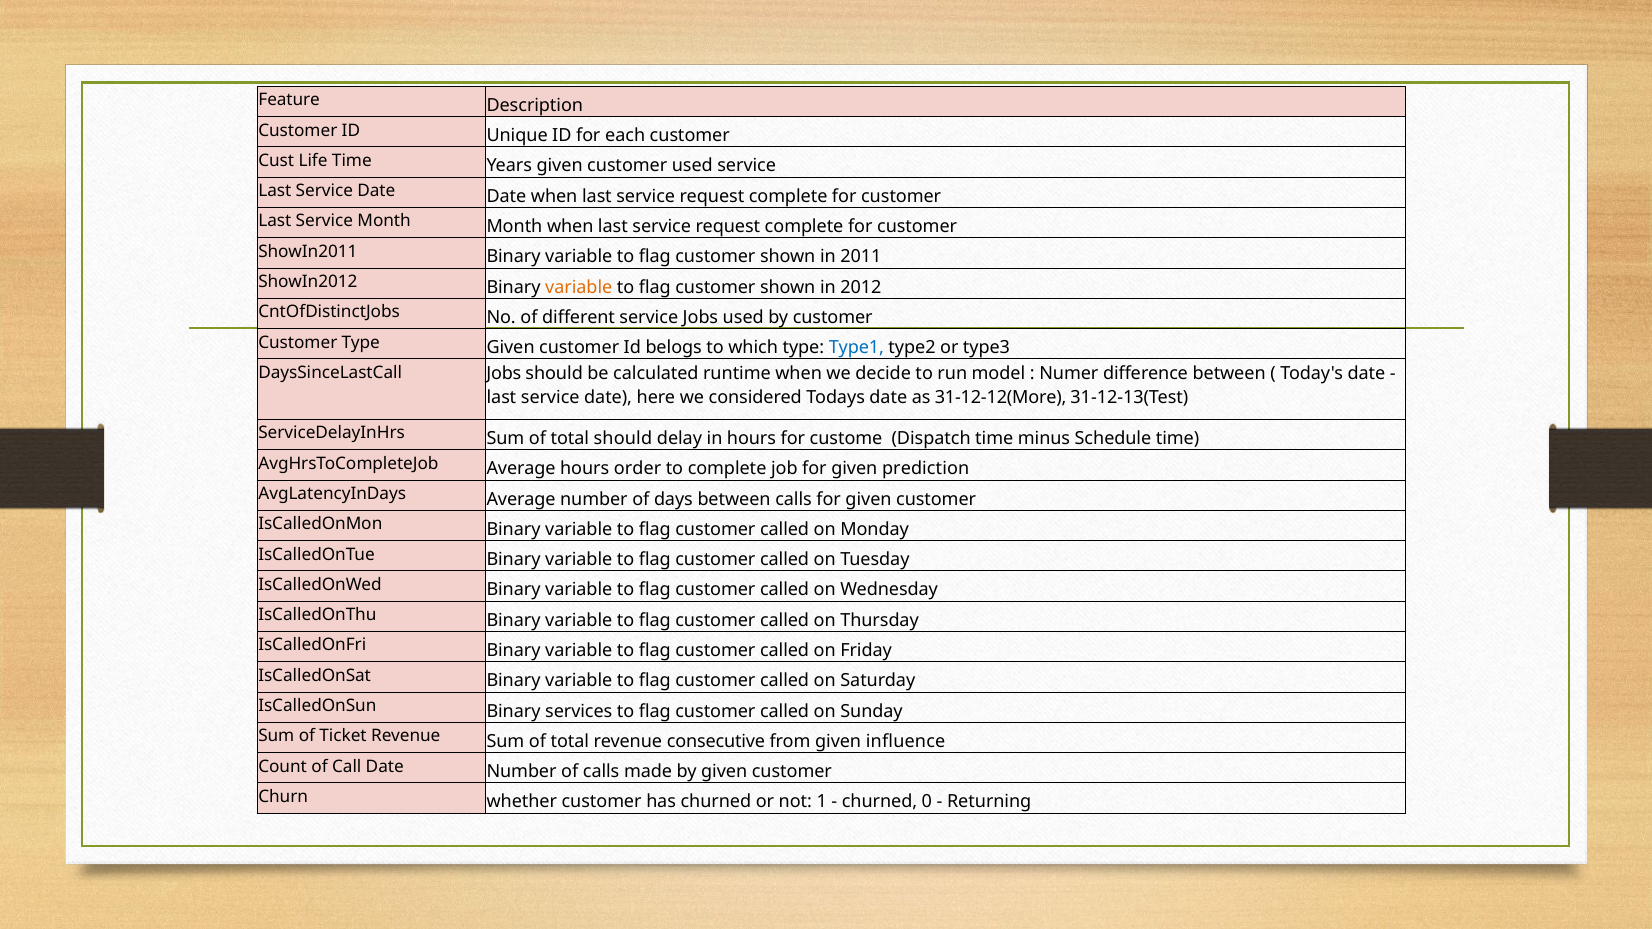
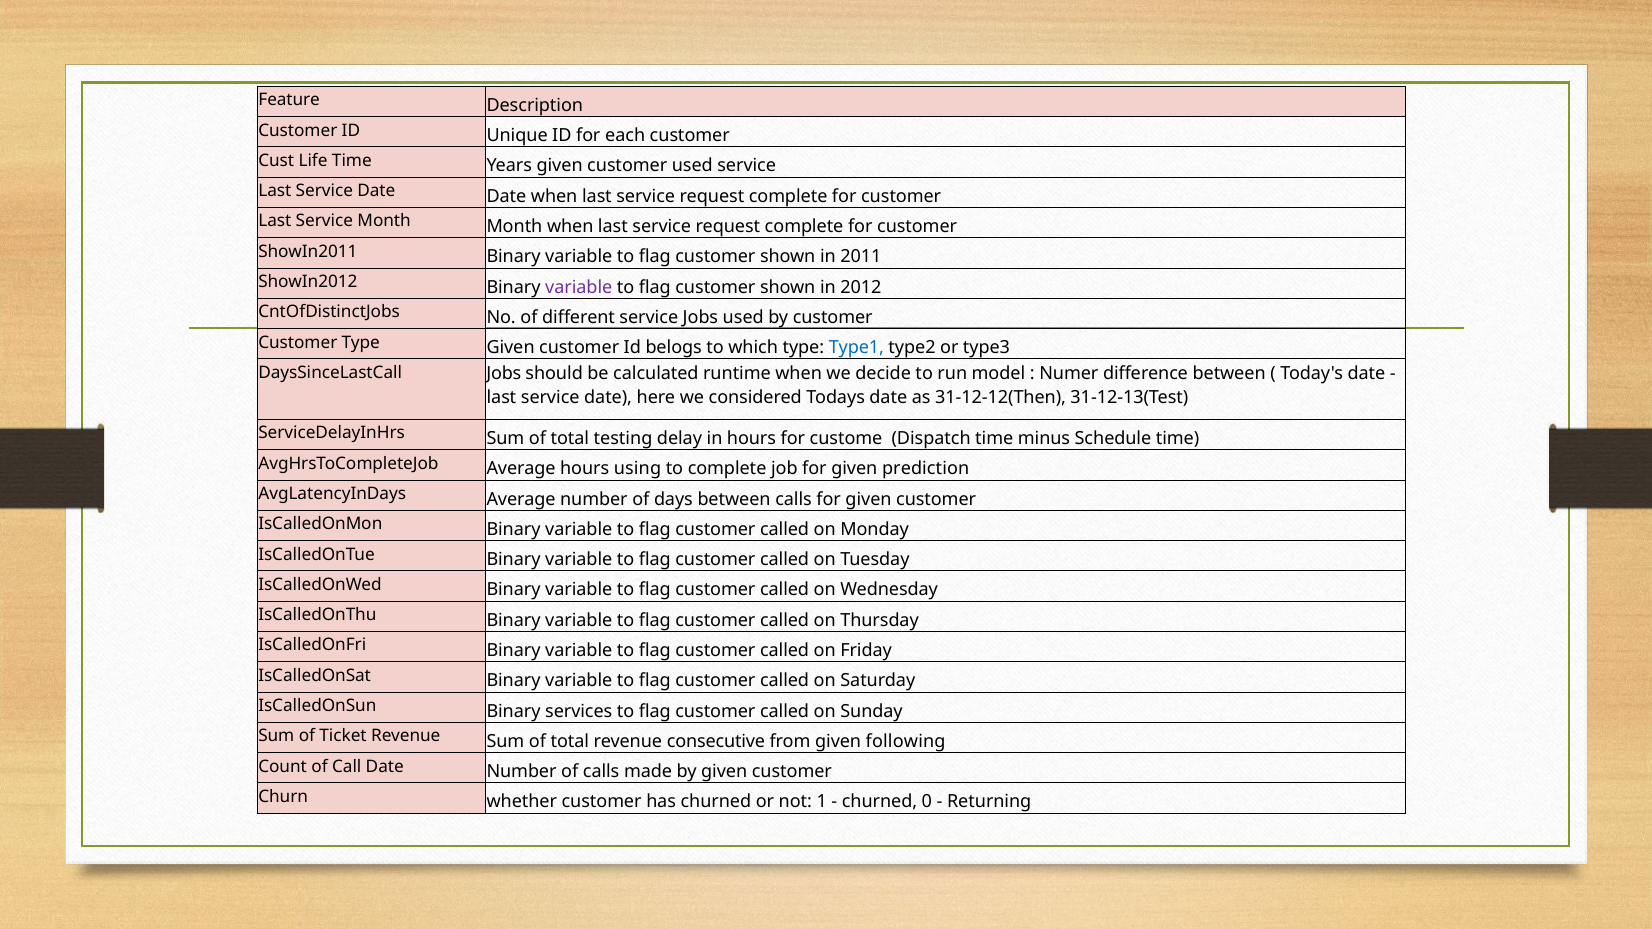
variable at (579, 287) colour: orange -> purple
31-12-12(More: 31-12-12(More -> 31-12-12(Then
total should: should -> testing
order: order -> using
influence: influence -> following
